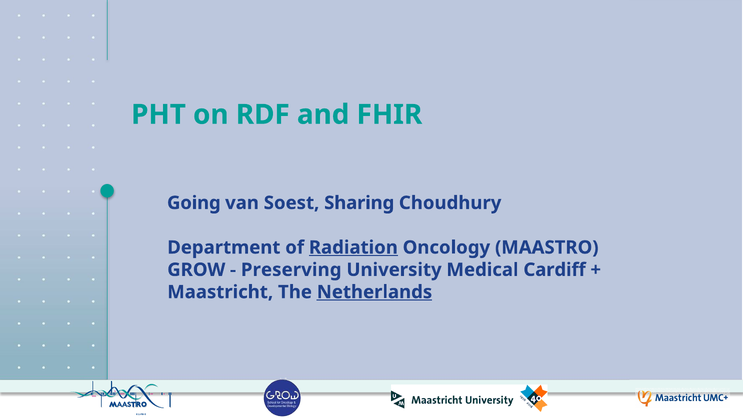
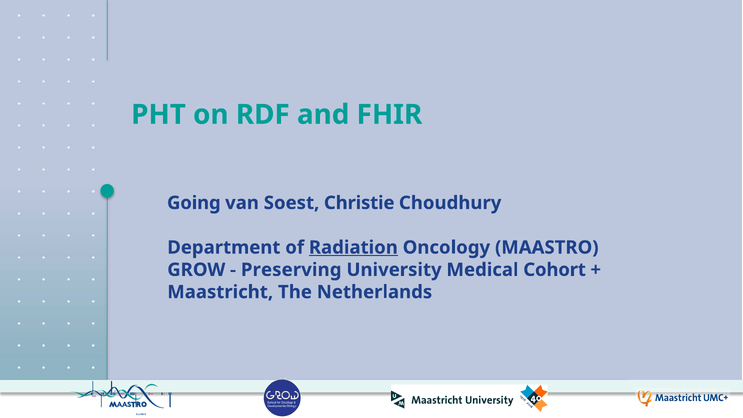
Sharing: Sharing -> Christie
Cardiff: Cardiff -> Cohort
Netherlands underline: present -> none
